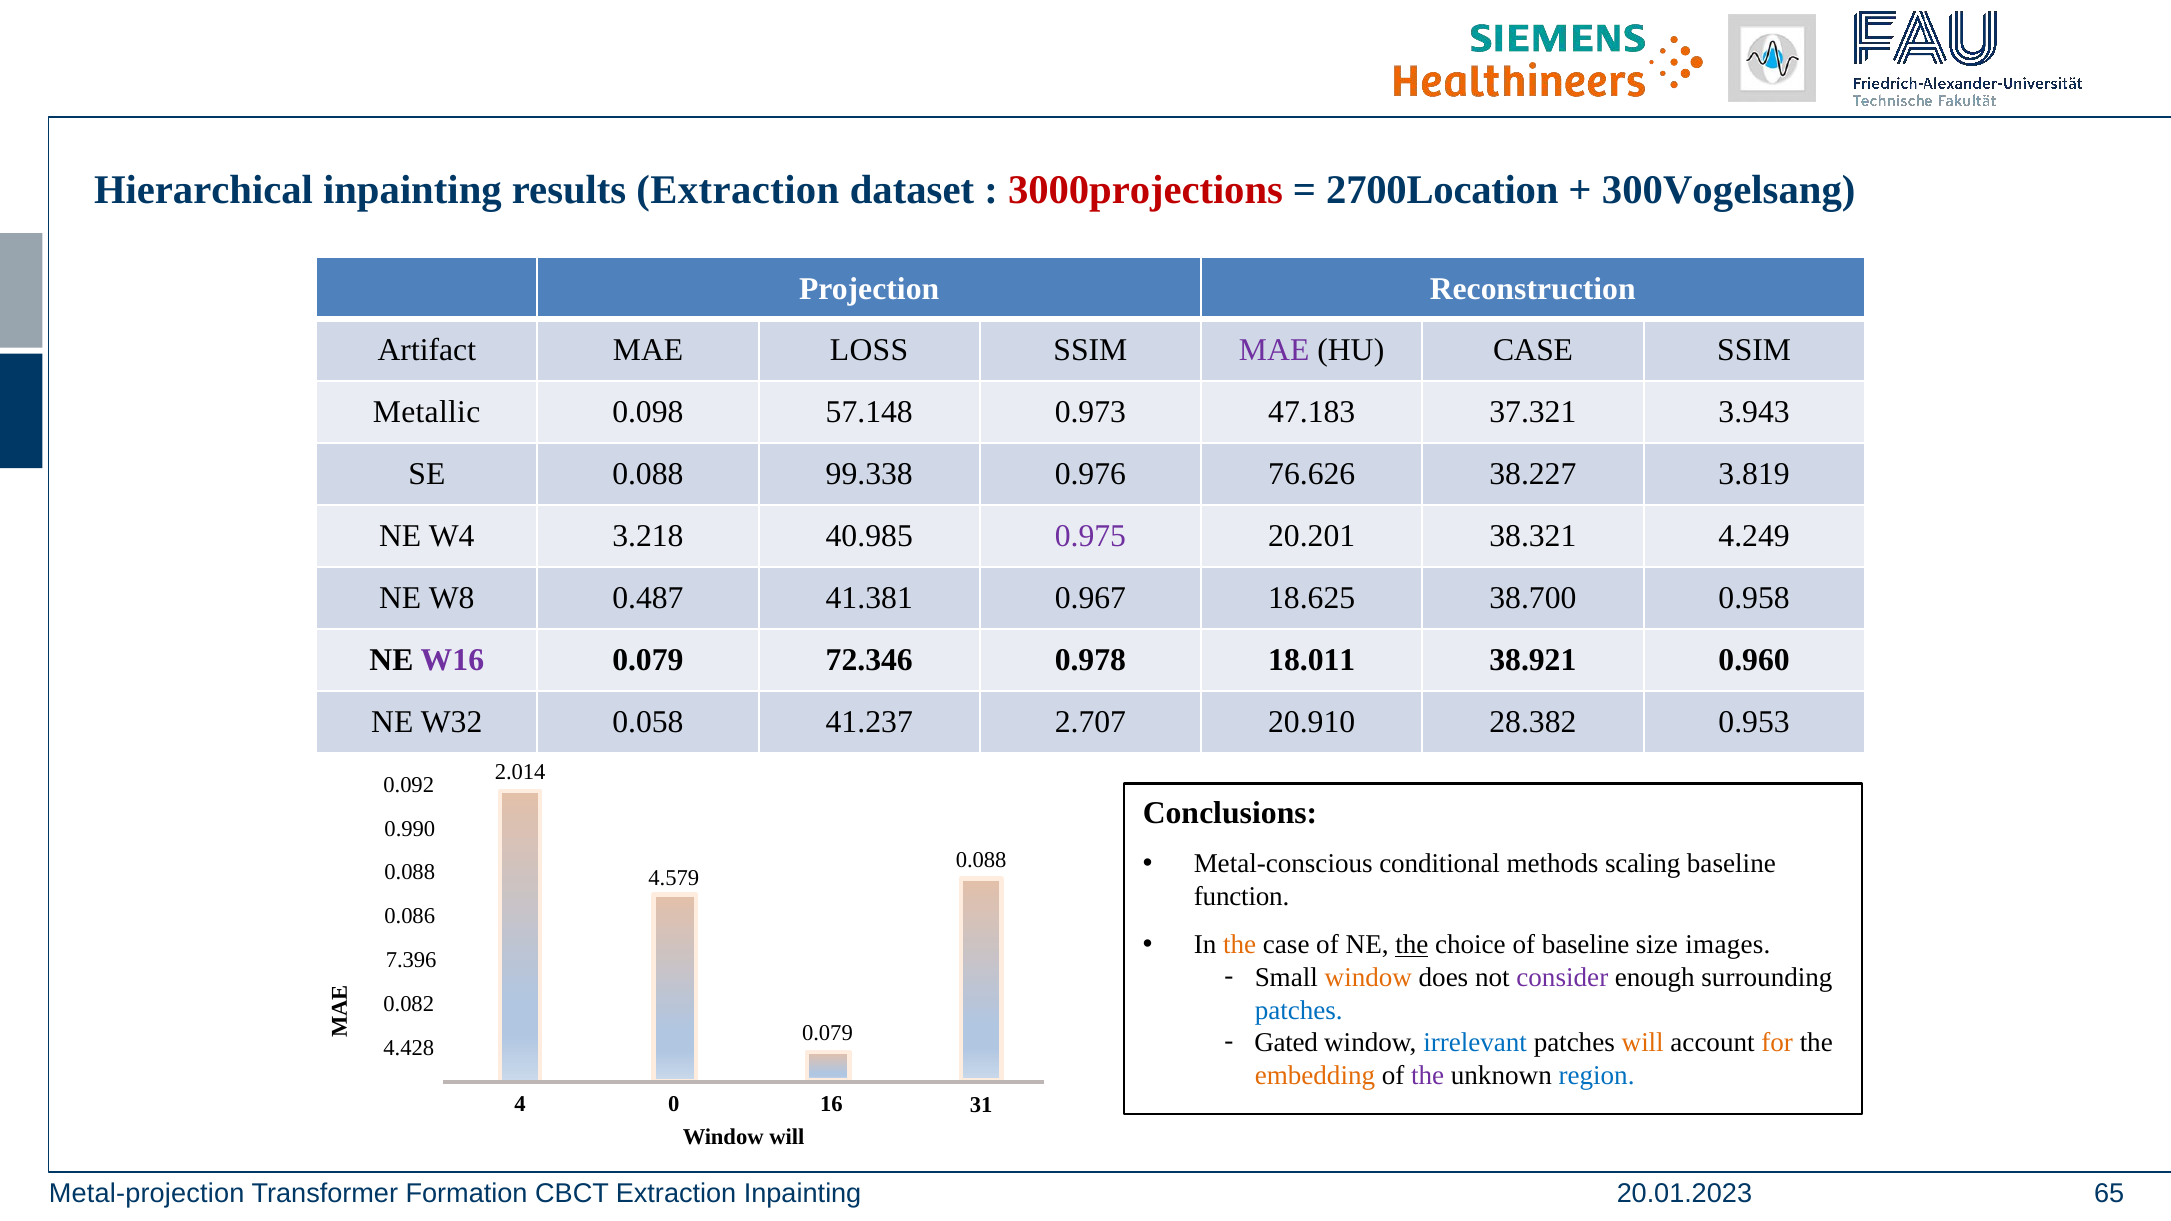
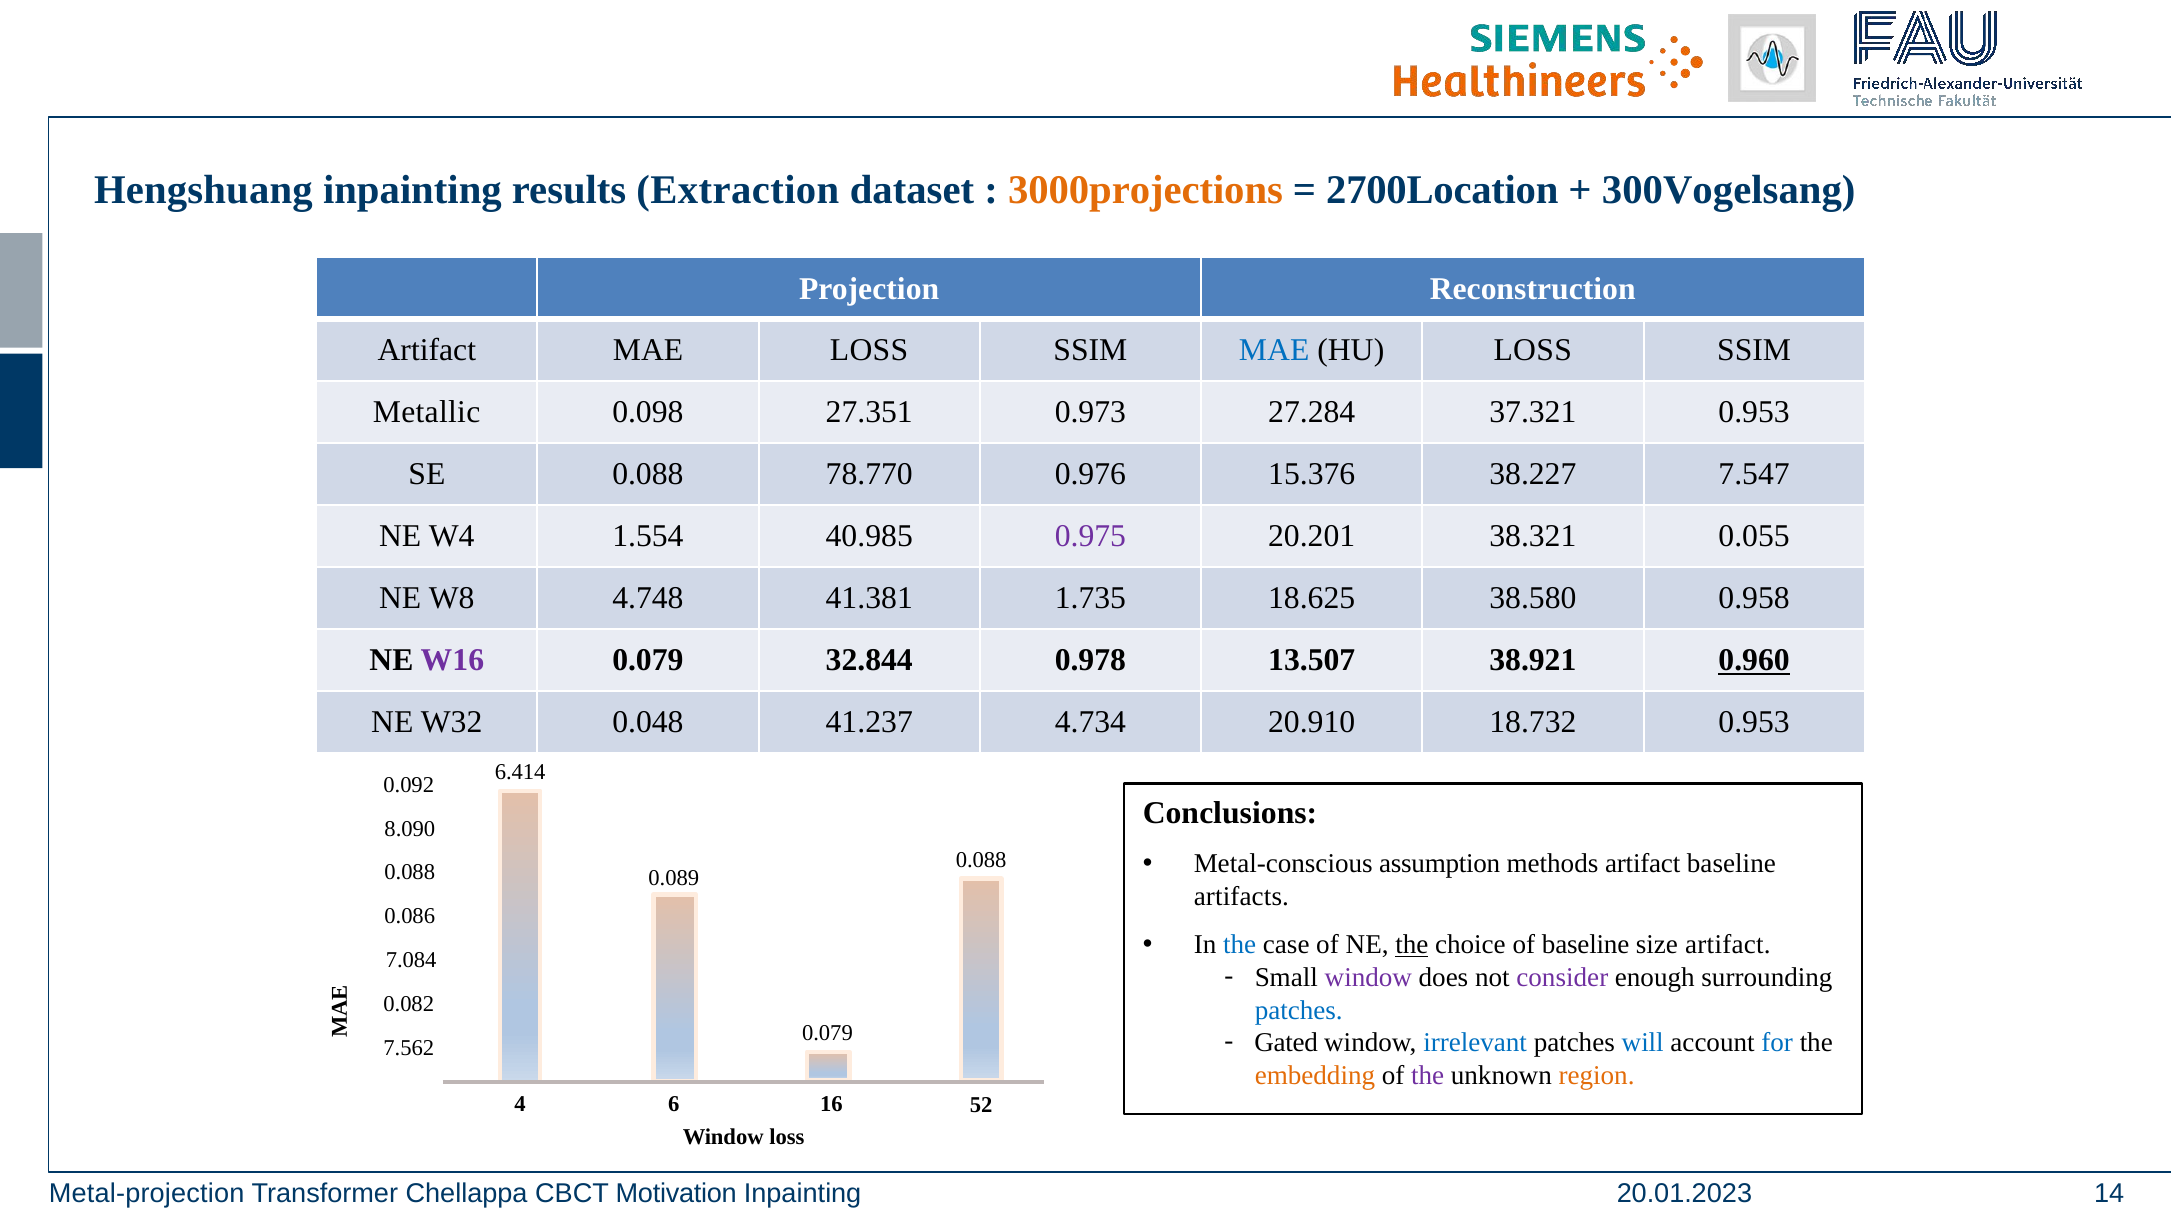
Hierarchical: Hierarchical -> Hengshuang
3000projections colour: red -> orange
MAE at (1274, 351) colour: purple -> blue
HU CASE: CASE -> LOSS
57.148: 57.148 -> 27.351
47.183: 47.183 -> 27.284
37.321 3.943: 3.943 -> 0.953
99.338: 99.338 -> 78.770
76.626: 76.626 -> 15.376
3.819: 3.819 -> 7.547
3.218: 3.218 -> 1.554
4.249: 4.249 -> 0.055
0.487: 0.487 -> 4.748
0.967: 0.967 -> 1.735
38.700: 38.700 -> 38.580
72.346: 72.346 -> 32.844
18.011: 18.011 -> 13.507
0.960 underline: none -> present
0.058: 0.058 -> 0.048
2.707: 2.707 -> 4.734
28.382: 28.382 -> 18.732
2.014: 2.014 -> 6.414
0.990: 0.990 -> 8.090
conditional: conditional -> assumption
methods scaling: scaling -> artifact
4.579: 4.579 -> 0.089
function: function -> artifacts
the at (1240, 945) colour: orange -> blue
size images: images -> artifact
7.396: 7.396 -> 7.084
window at (1368, 978) colour: orange -> purple
will at (1643, 1043) colour: orange -> blue
for colour: orange -> blue
4.428: 4.428 -> 7.562
region colour: blue -> orange
0: 0 -> 6
31: 31 -> 52
Window will: will -> loss
Formation: Formation -> Chellappa
CBCT Extraction: Extraction -> Motivation
65: 65 -> 14
